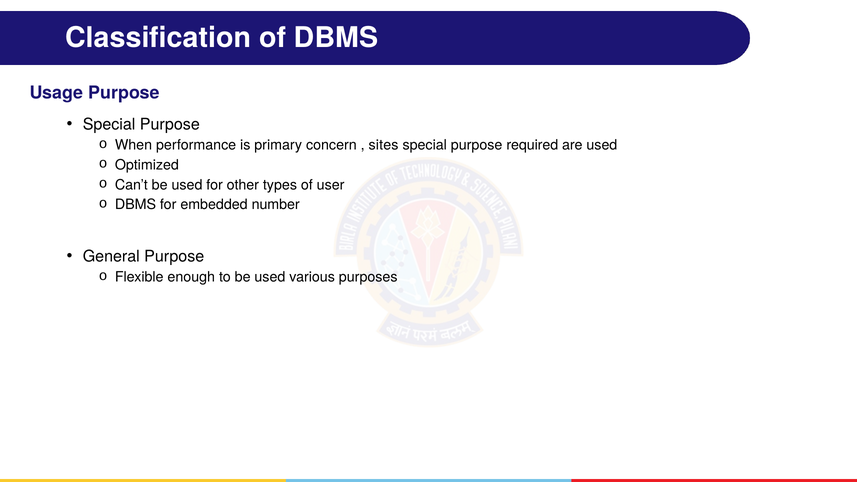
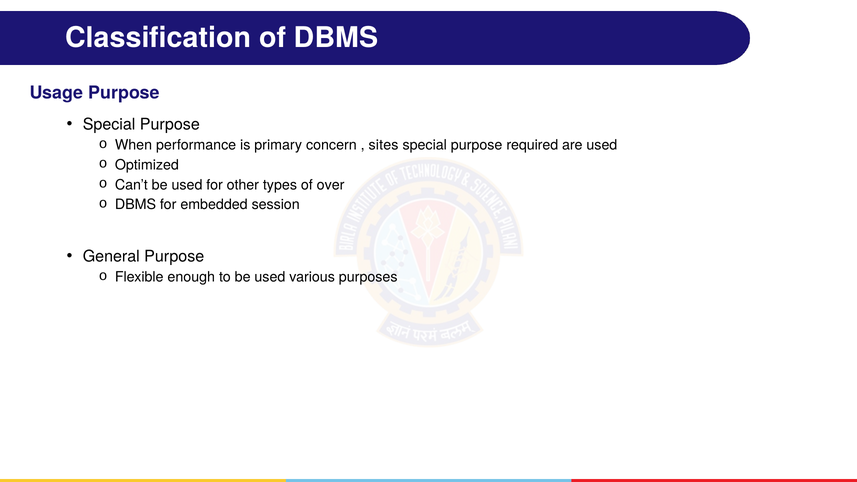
user: user -> over
number: number -> session
